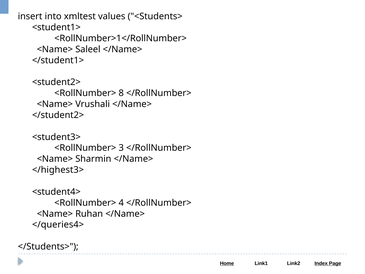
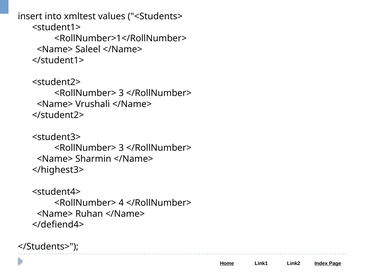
8 at (121, 93): 8 -> 3
</queries4>: </queries4> -> </defiend4>
